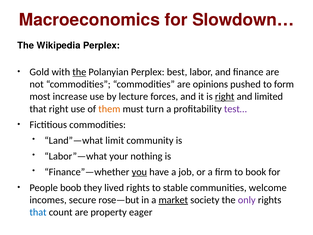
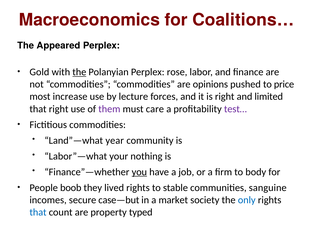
Slowdown…: Slowdown… -> Coalitions…
Wikipedia: Wikipedia -> Appeared
best: best -> rose
form: form -> price
right at (225, 97) underline: present -> none
them colour: orange -> purple
turn: turn -> care
limit: limit -> year
book: book -> body
welcome: welcome -> sanguine
rose—but: rose—but -> case—but
market underline: present -> none
only colour: purple -> blue
eager: eager -> typed
